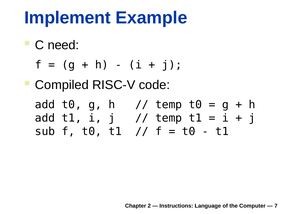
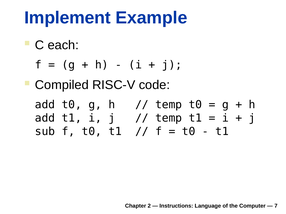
need: need -> each
